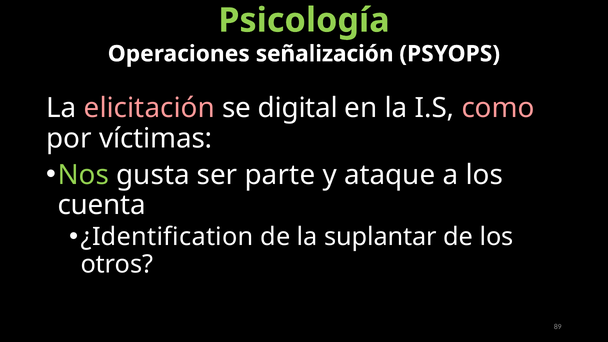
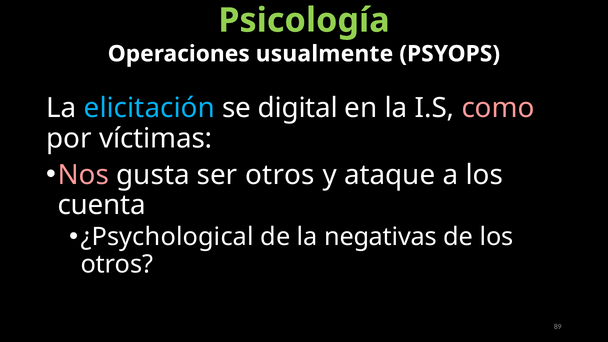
señalización: señalización -> usualmente
elicitación colour: pink -> light blue
Nos colour: light green -> pink
ser parte: parte -> otros
¿Identification: ¿Identification -> ¿Psychological
suplantar: suplantar -> negativas
